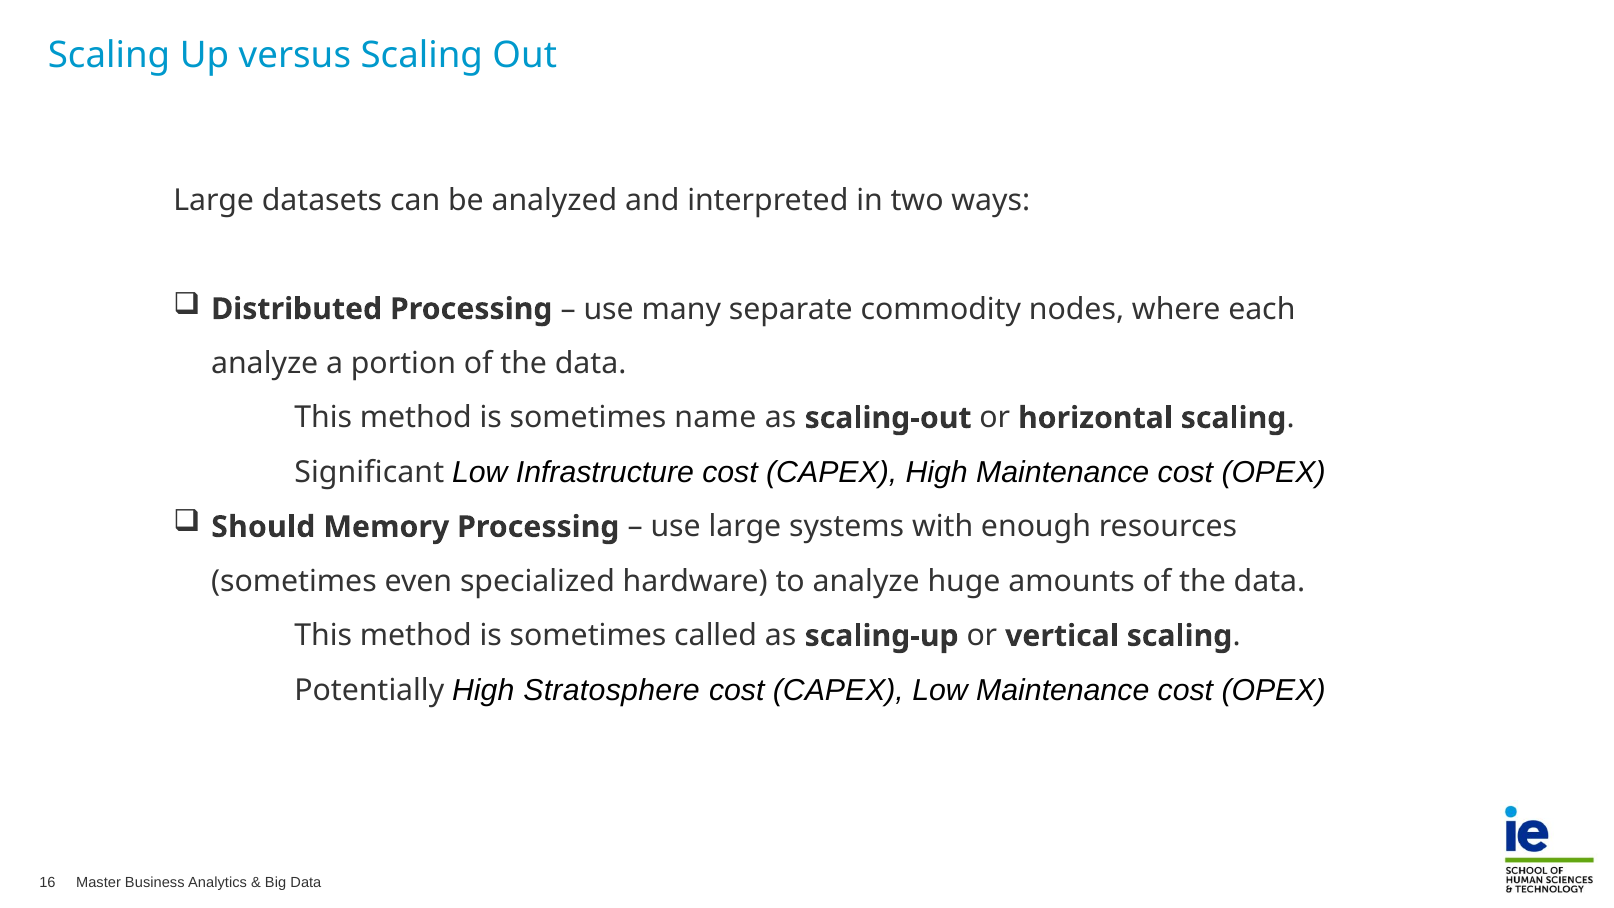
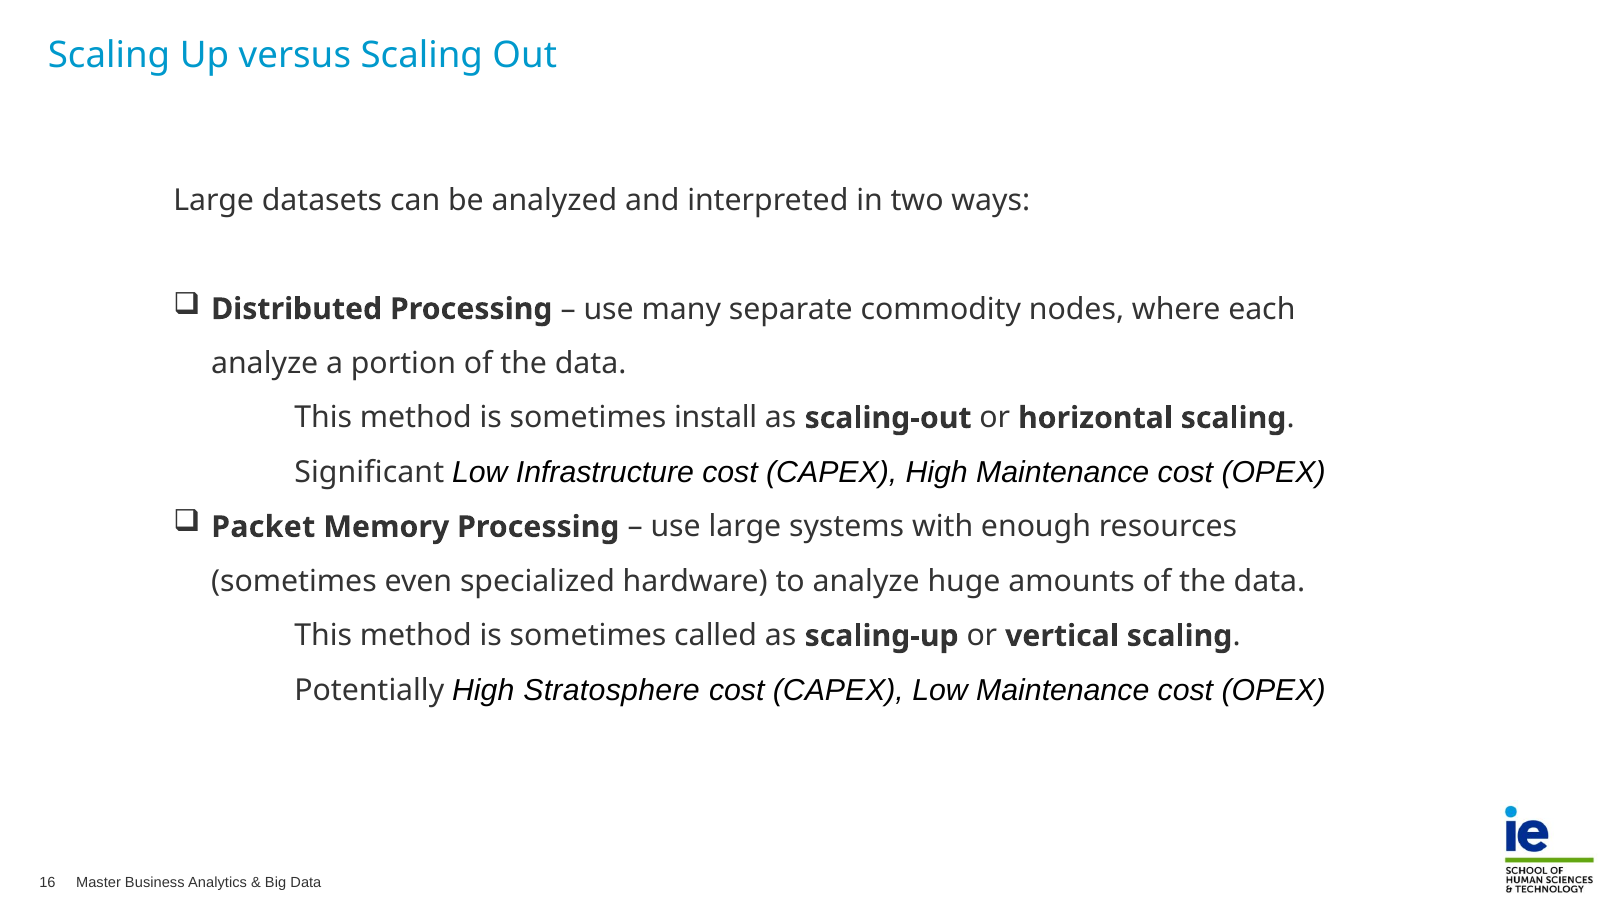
name: name -> install
Should: Should -> Packet
